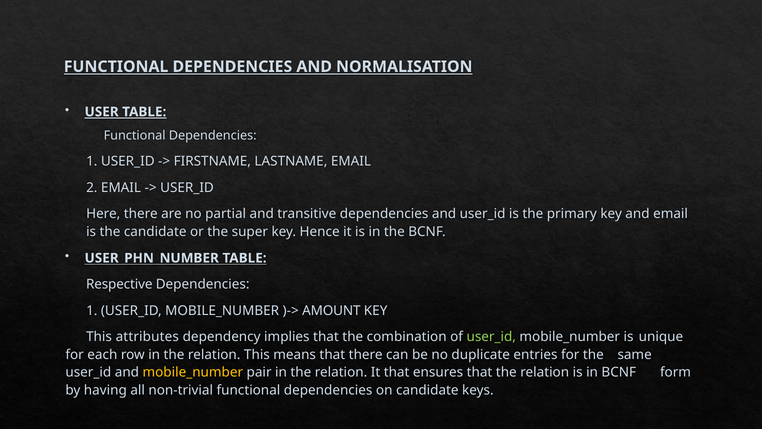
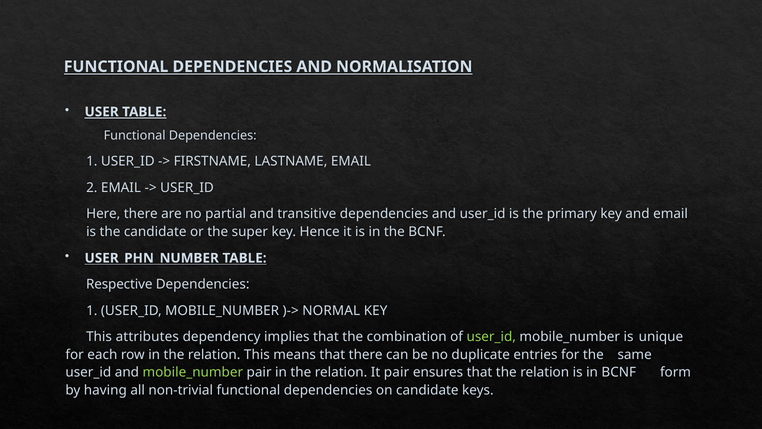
AMOUNT: AMOUNT -> NORMAL
mobile_number at (193, 372) colour: yellow -> light green
It that: that -> pair
